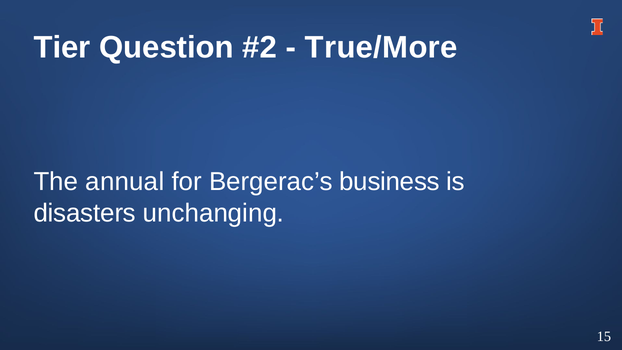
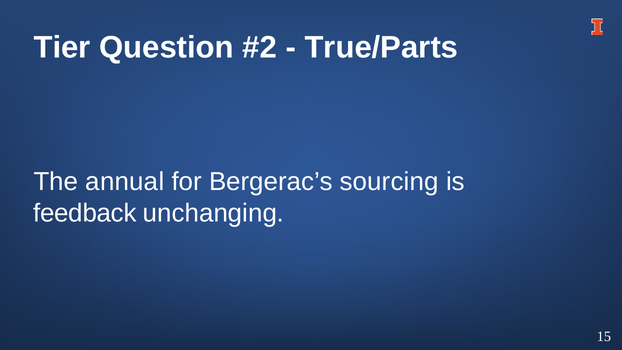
True/More: True/More -> True/Parts
business: business -> sourcing
disasters: disasters -> feedback
